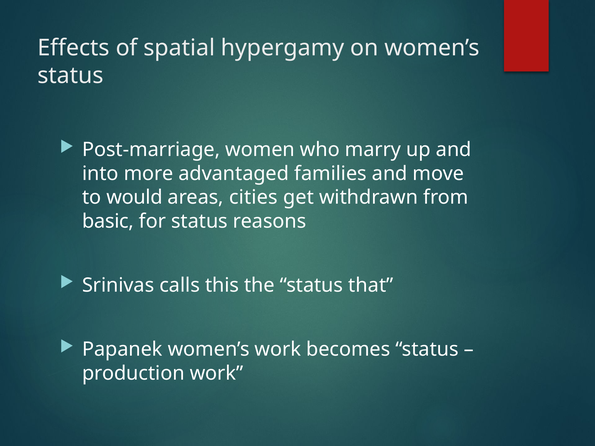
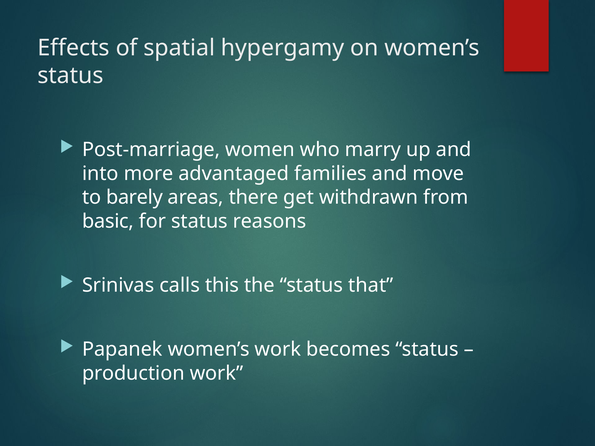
would: would -> barely
cities: cities -> there
